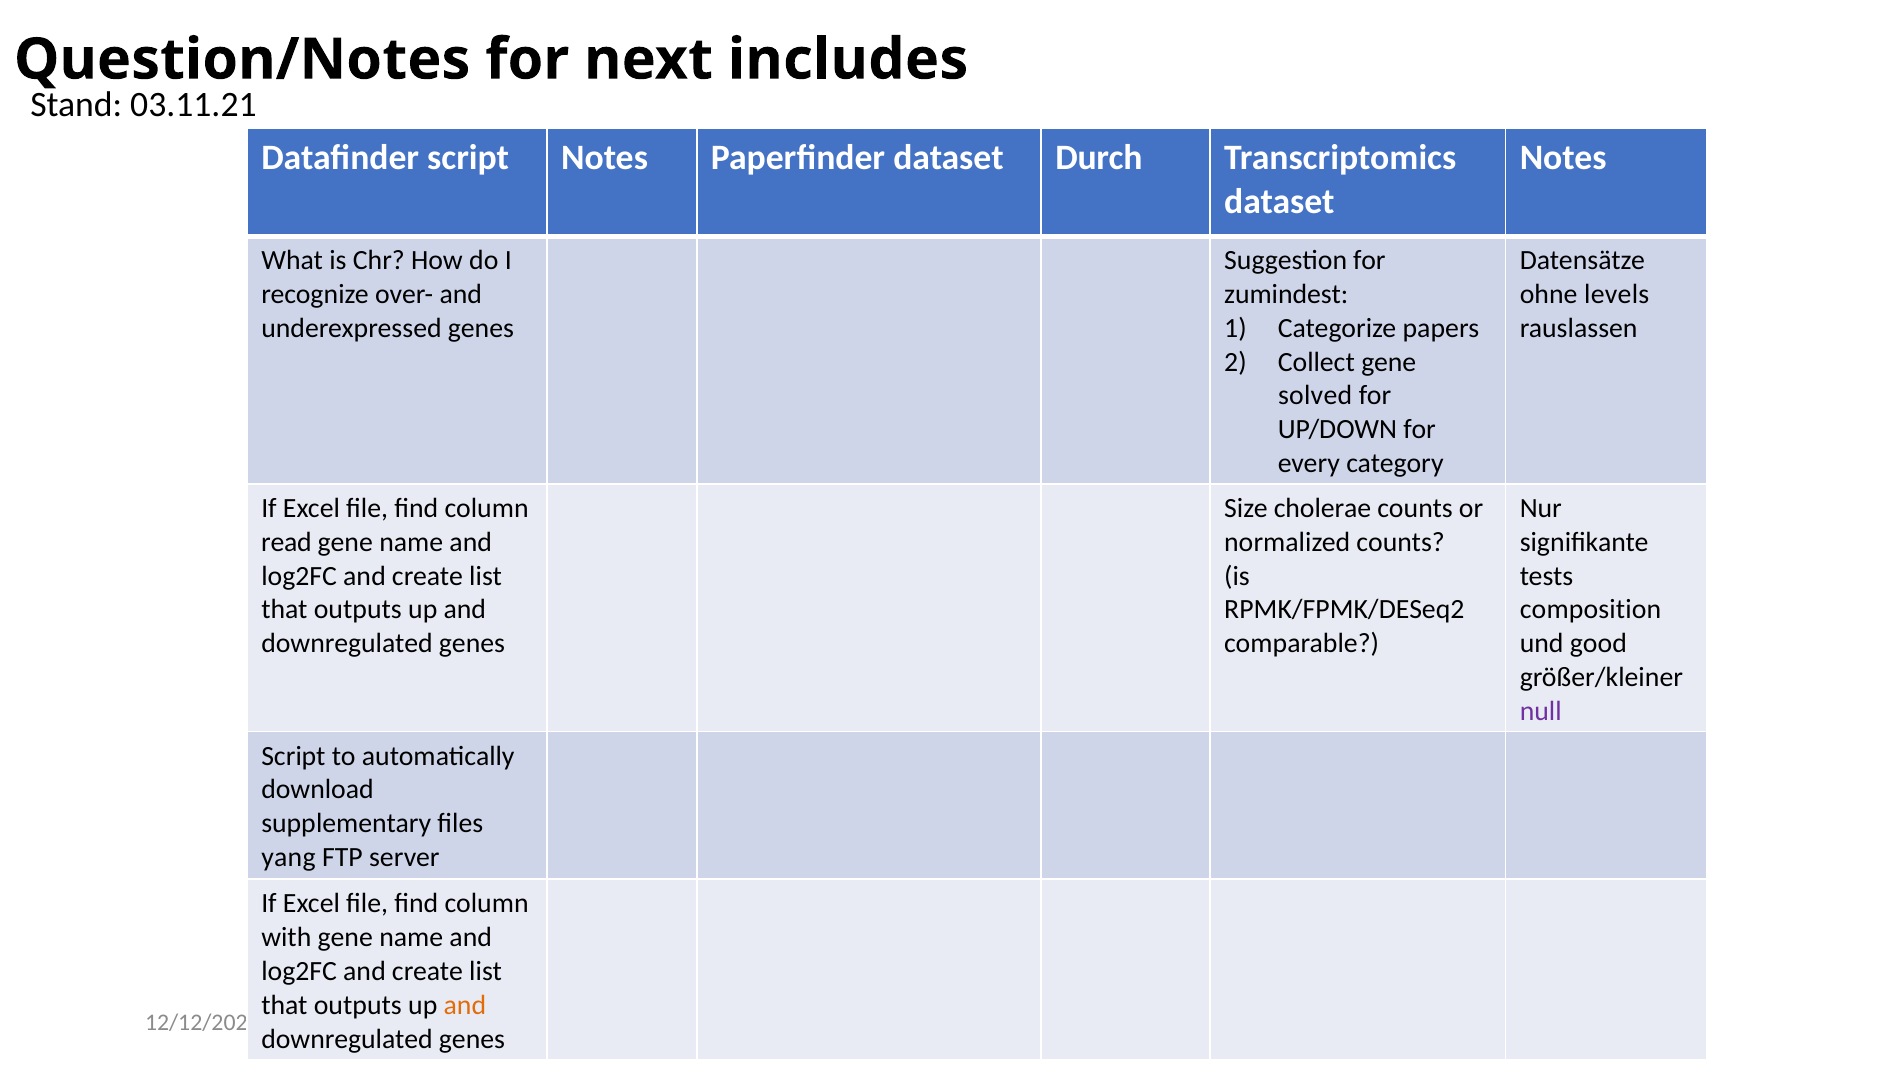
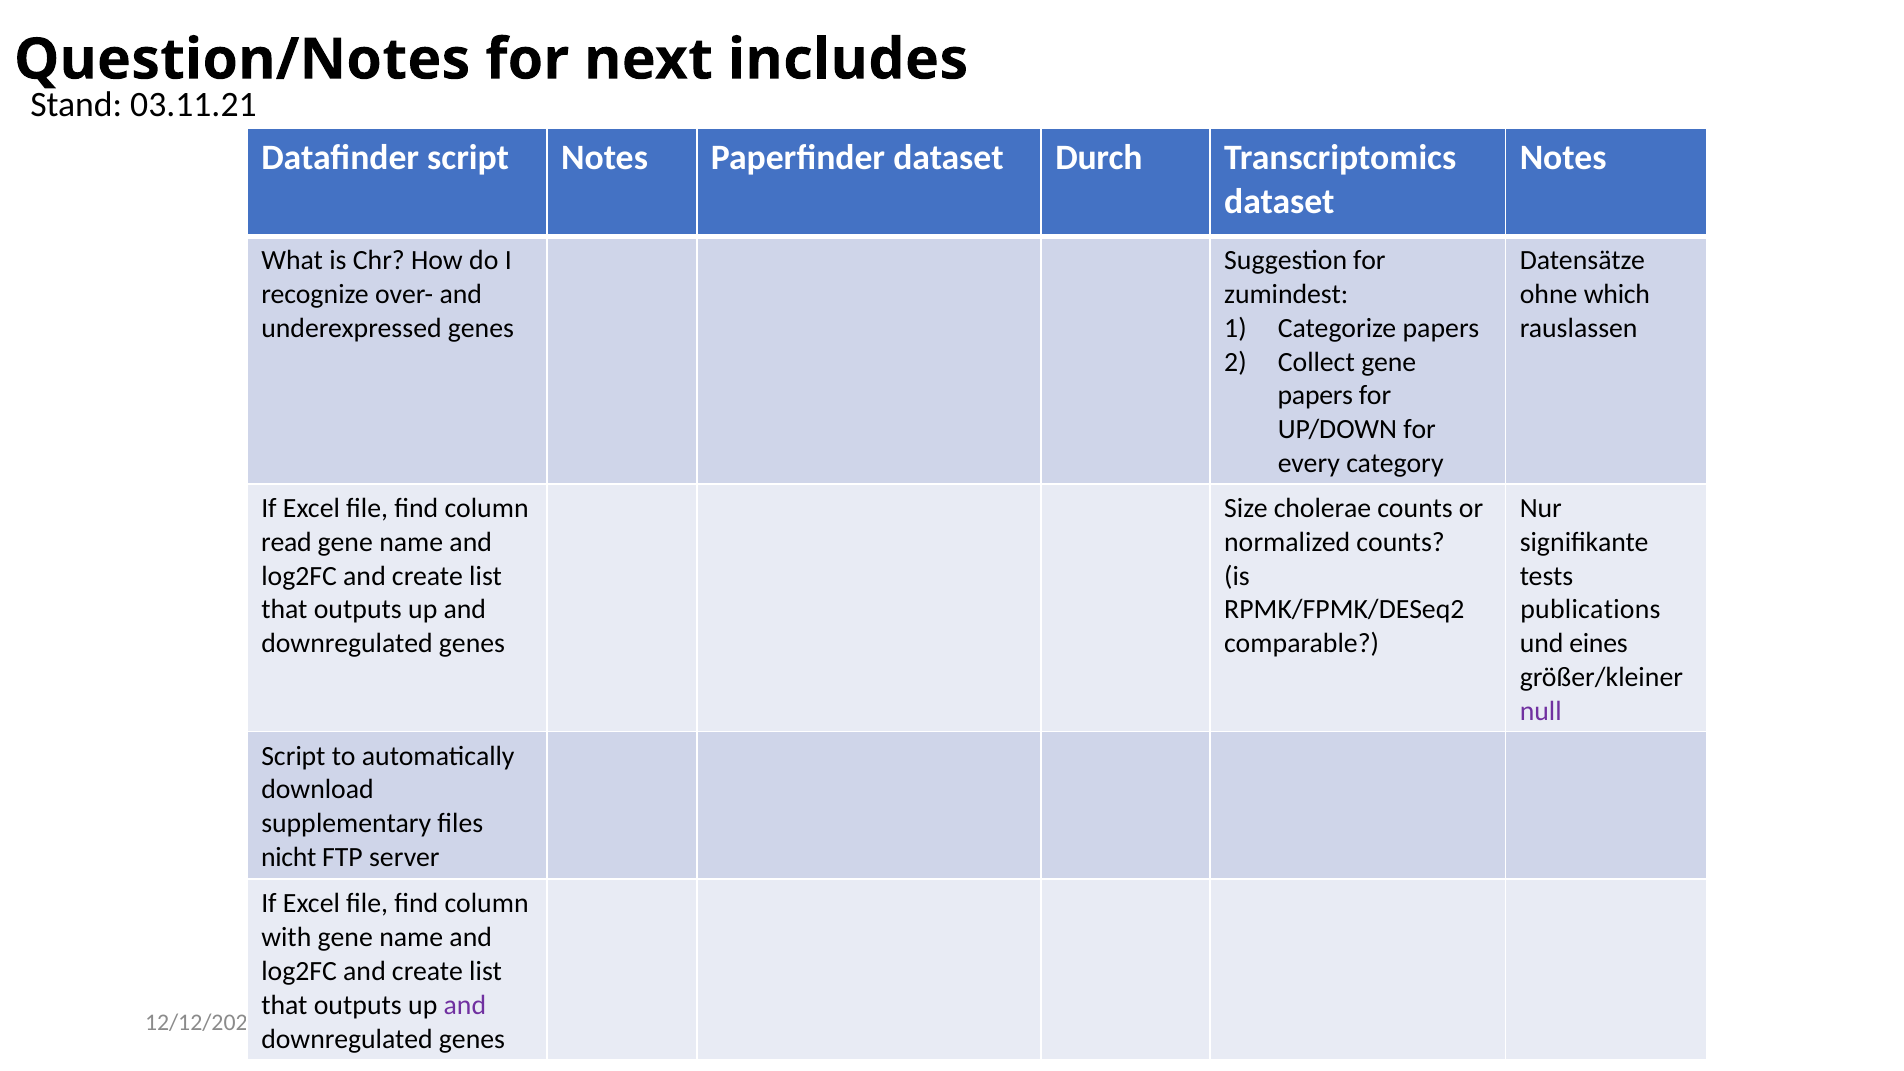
levels: levels -> which
solved at (1315, 396): solved -> papers
composition: composition -> publications
good: good -> eines
yang: yang -> nicht
and at (465, 1005) colour: orange -> purple
